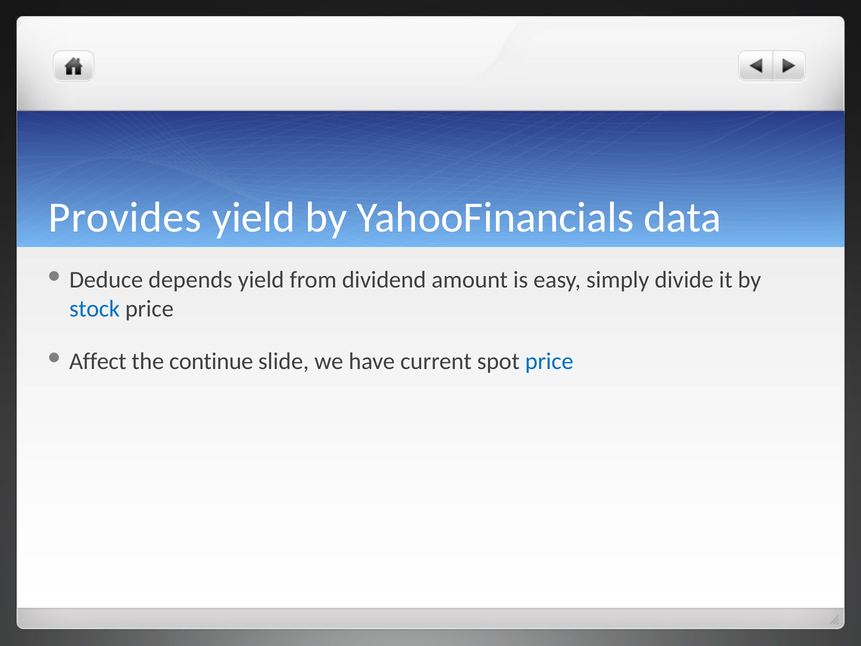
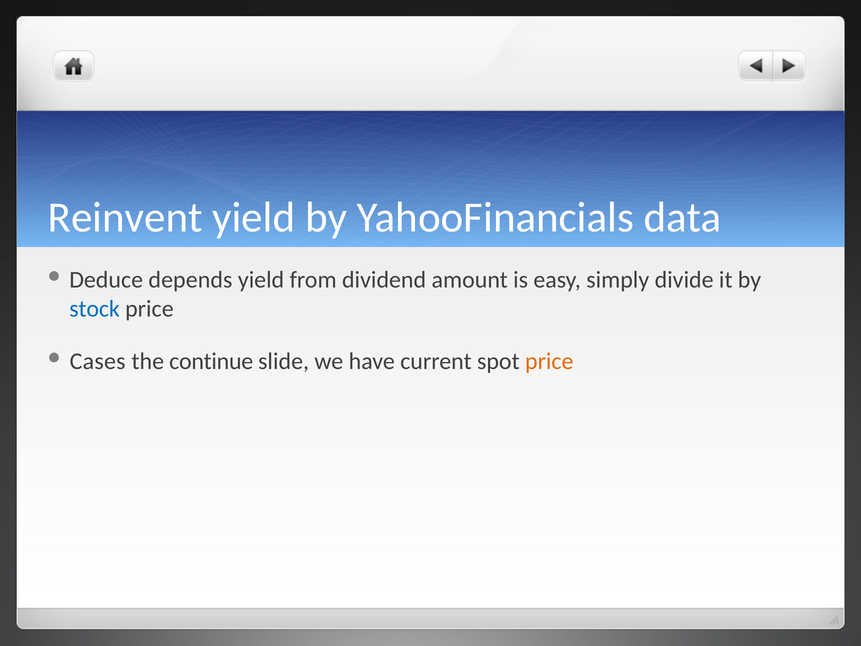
Provides: Provides -> Reinvent
Affect: Affect -> Cases
price at (549, 361) colour: blue -> orange
